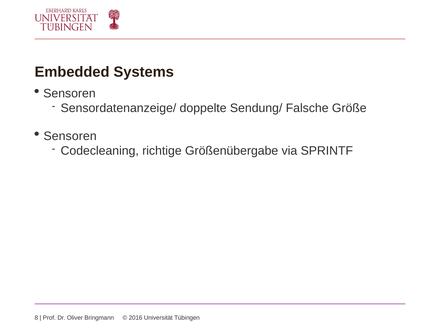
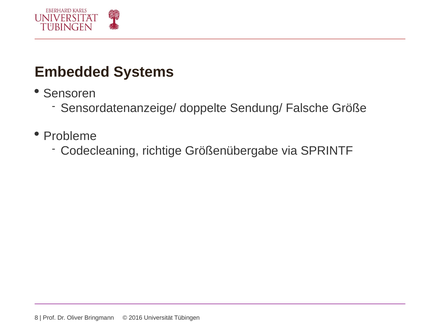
Sensoren at (70, 136): Sensoren -> Probleme
